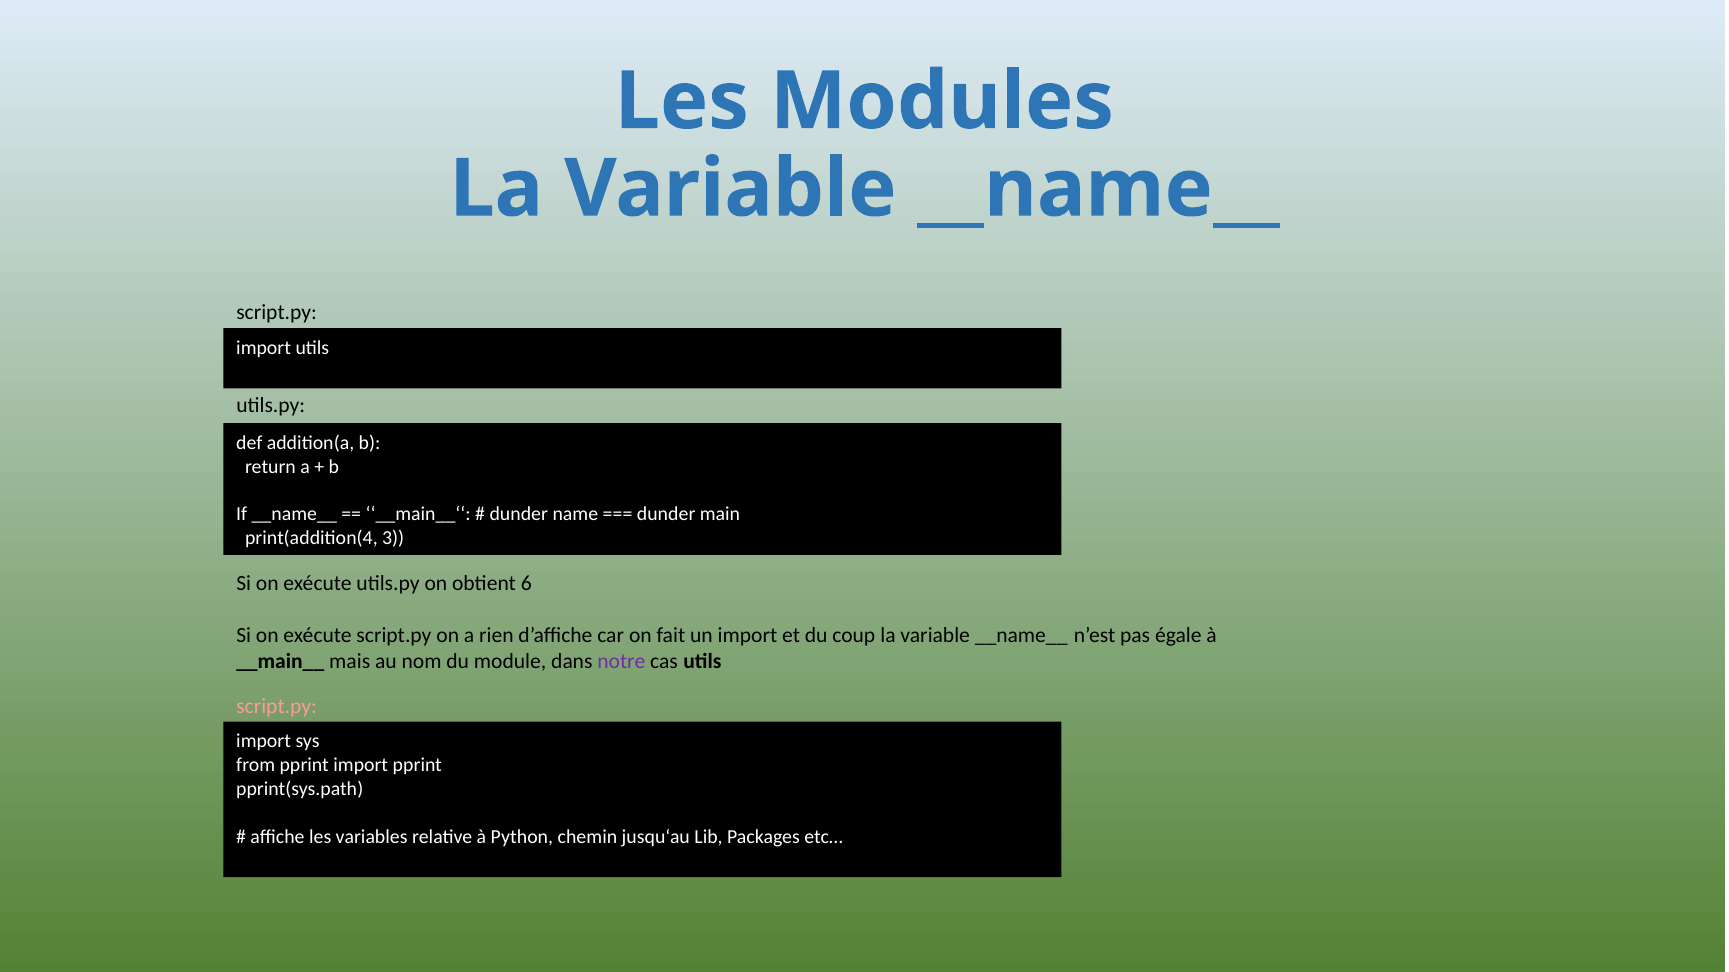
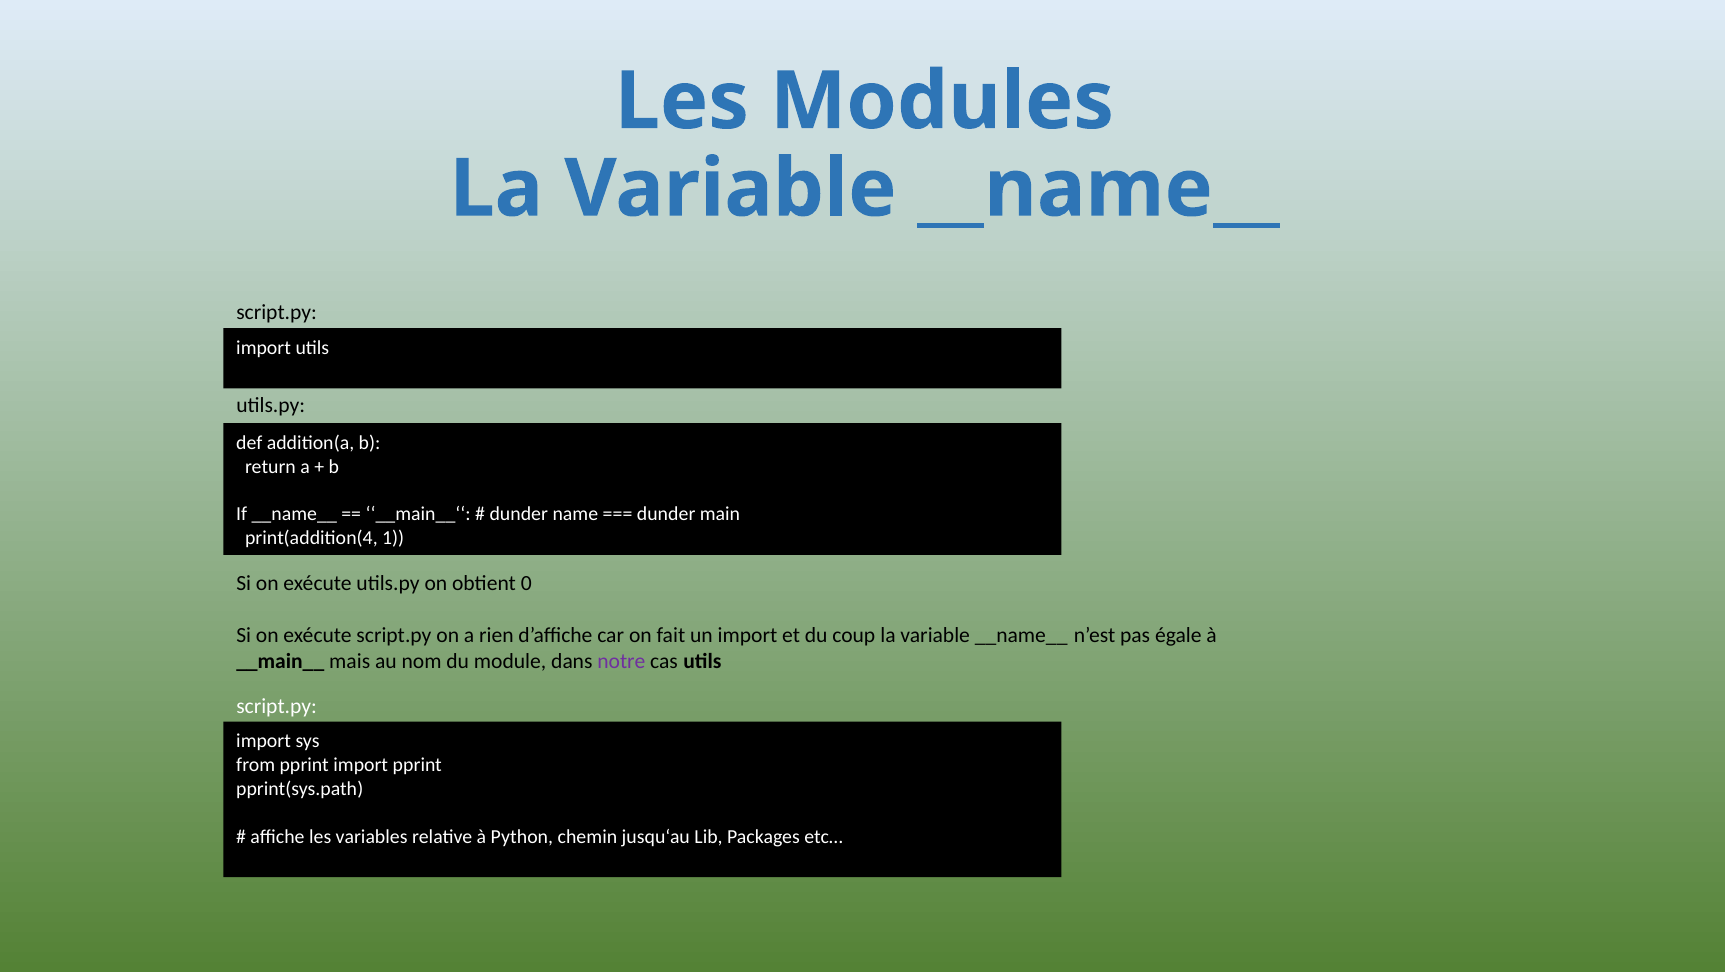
3: 3 -> 1
6: 6 -> 0
script.py at (277, 707) colour: pink -> white
